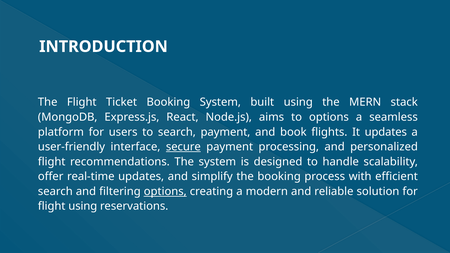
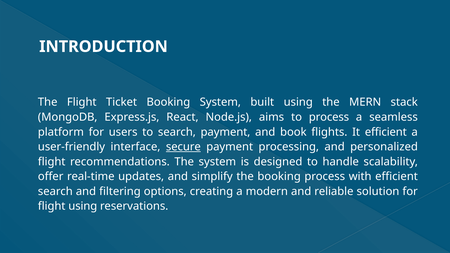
to options: options -> process
It updates: updates -> efficient
options at (165, 192) underline: present -> none
